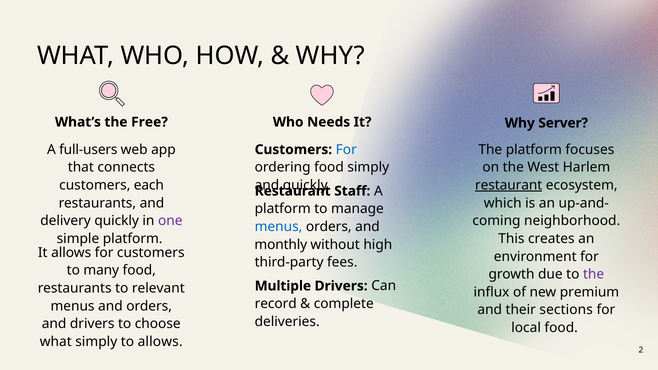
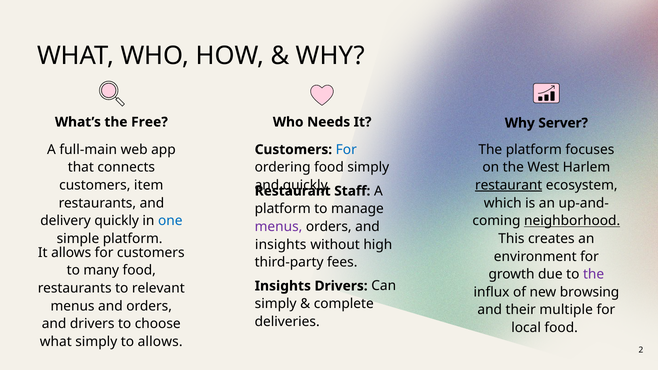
full-users: full-users -> full-main
each: each -> item
one colour: purple -> blue
neighborhood underline: none -> present
menus at (279, 227) colour: blue -> purple
monthly at (281, 245): monthly -> insights
Multiple at (283, 286): Multiple -> Insights
premium: premium -> browsing
record at (276, 304): record -> simply
sections: sections -> multiple
